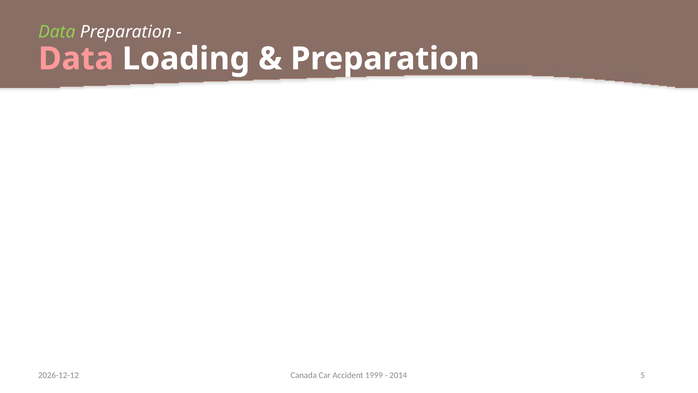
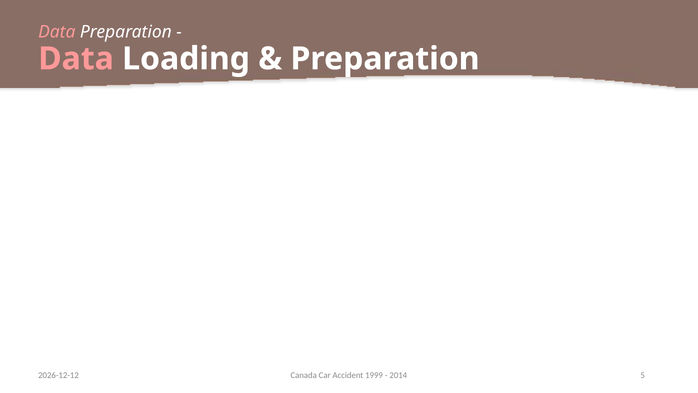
Data at (57, 32) colour: light green -> pink
